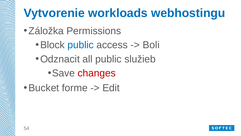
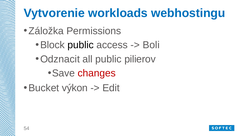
public at (81, 45) colour: blue -> black
služieb: služieb -> pilierov
forme: forme -> výkon
